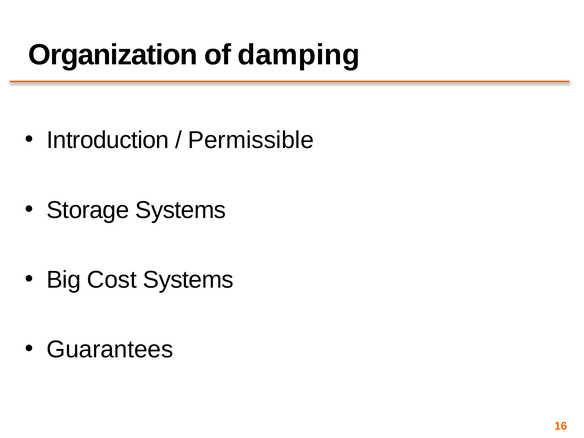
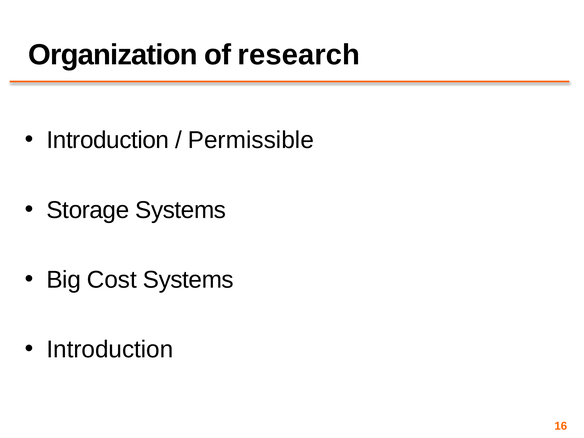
damping: damping -> research
Guarantees at (110, 350): Guarantees -> Introduction
